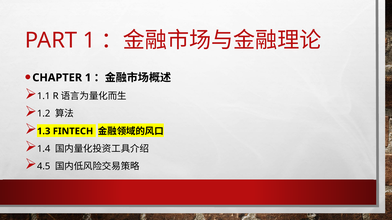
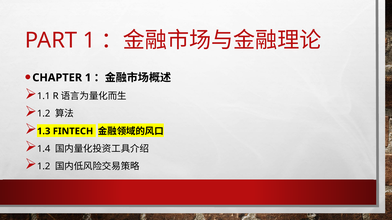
4.5 at (44, 167): 4.5 -> 1.2
